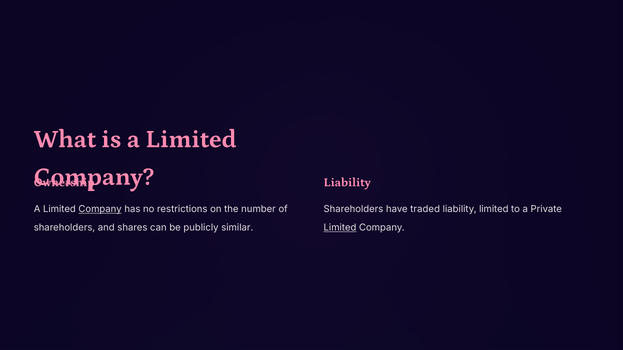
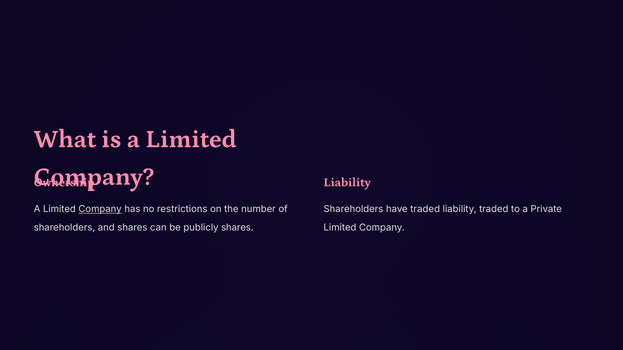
liability limited: limited -> traded
publicly similar: similar -> shares
Limited at (340, 228) underline: present -> none
